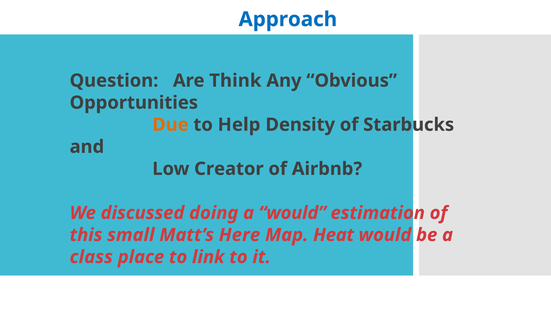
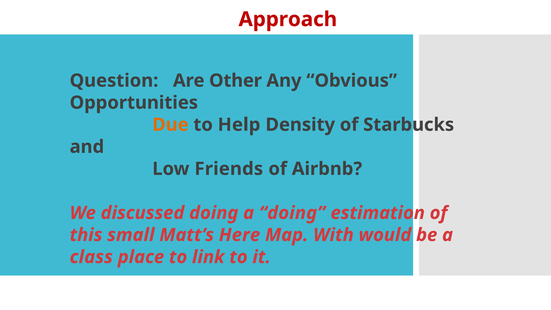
Approach colour: blue -> red
Think: Think -> Other
Creator: Creator -> Friends
a would: would -> doing
Heat: Heat -> With
